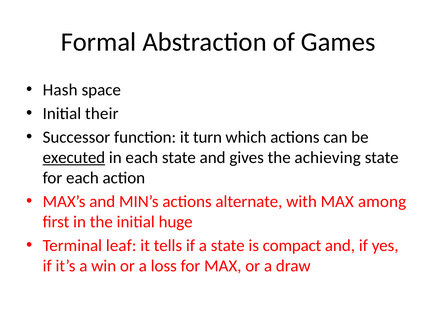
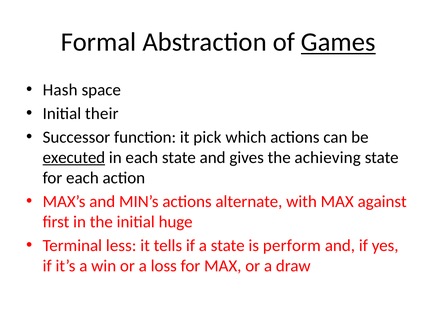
Games underline: none -> present
turn: turn -> pick
among: among -> against
leaf: leaf -> less
compact: compact -> perform
